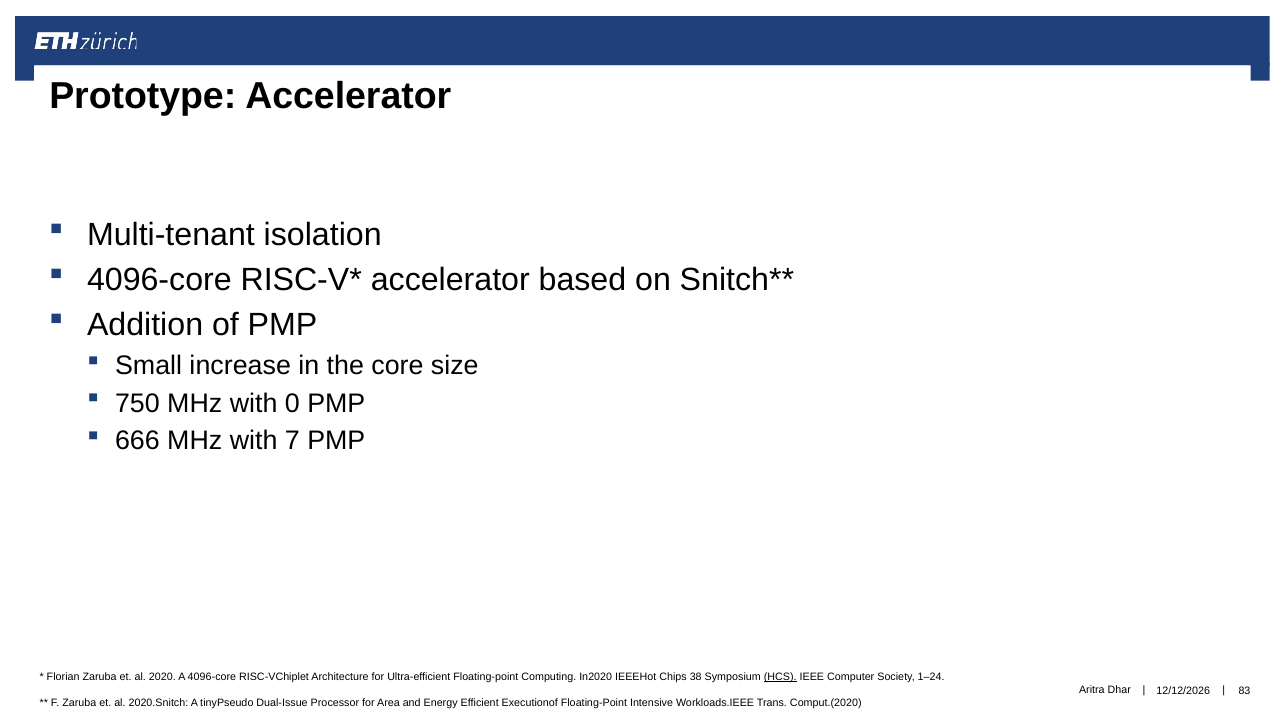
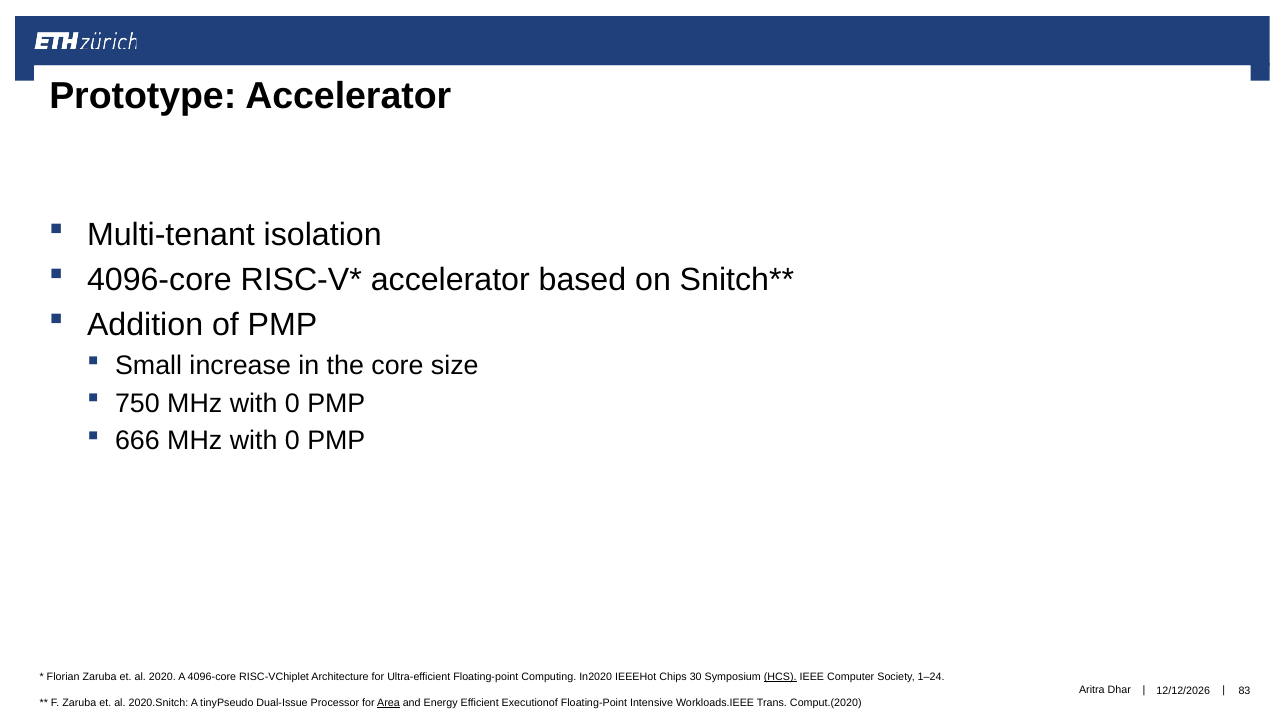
666 MHz with 7: 7 -> 0
38: 38 -> 30
Area underline: none -> present
